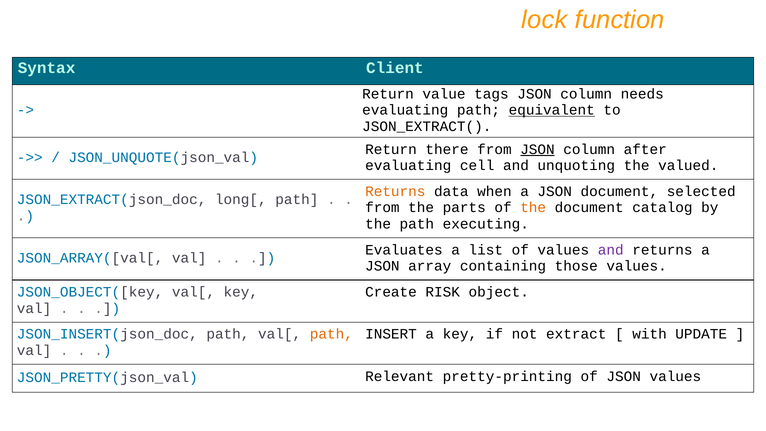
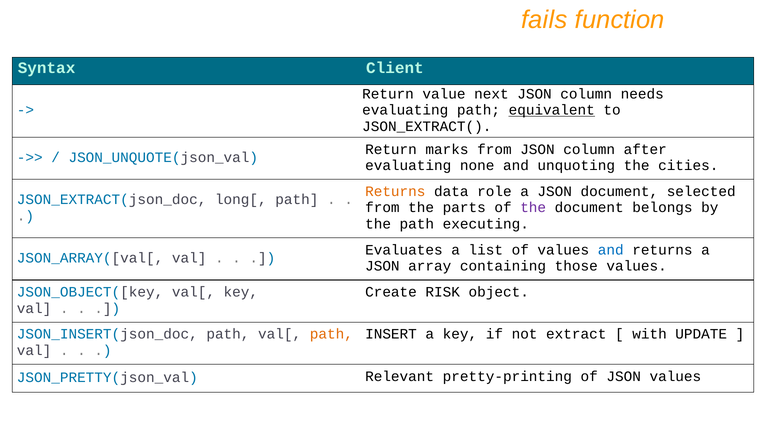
lock: lock -> fails
tags: tags -> next
there: there -> marks
JSON at (537, 149) underline: present -> none
cell: cell -> none
valued: valued -> cities
when: when -> role
the at (533, 208) colour: orange -> purple
catalog: catalog -> belongs
and at (611, 250) colour: purple -> blue
